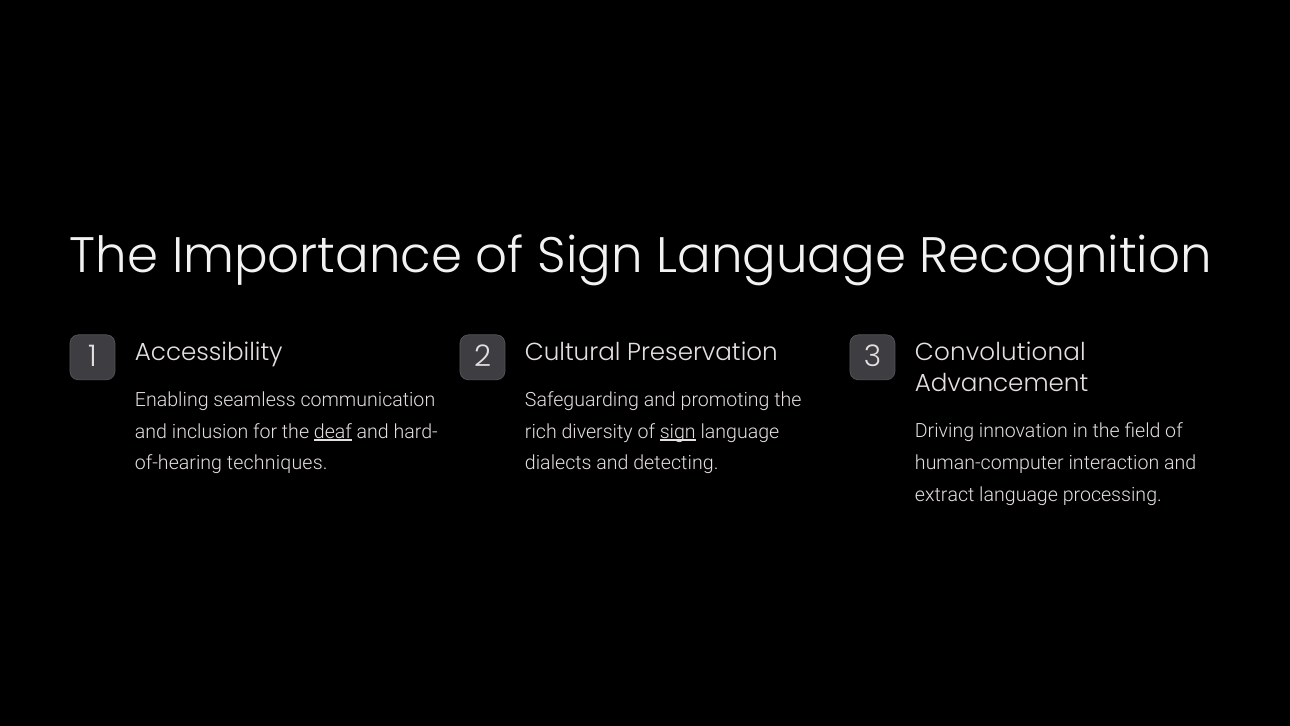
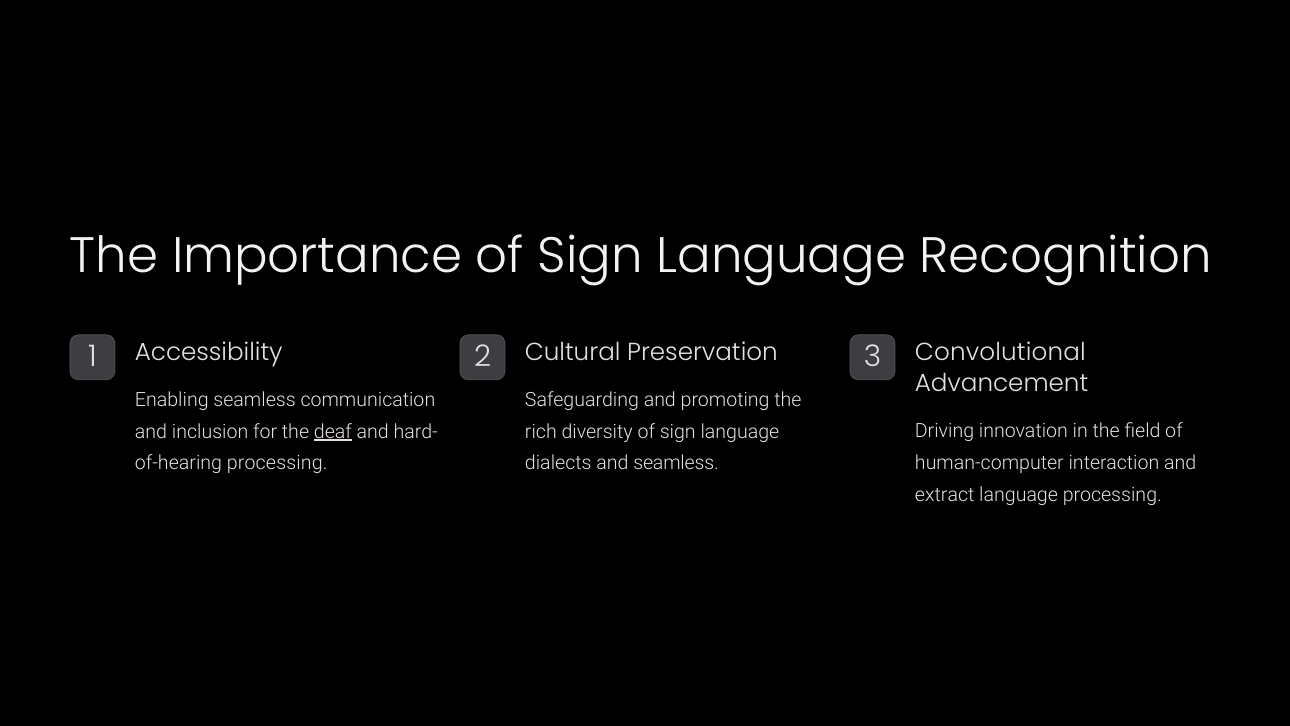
sign at (678, 431) underline: present -> none
techniques at (277, 463): techniques -> processing
and detecting: detecting -> seamless
